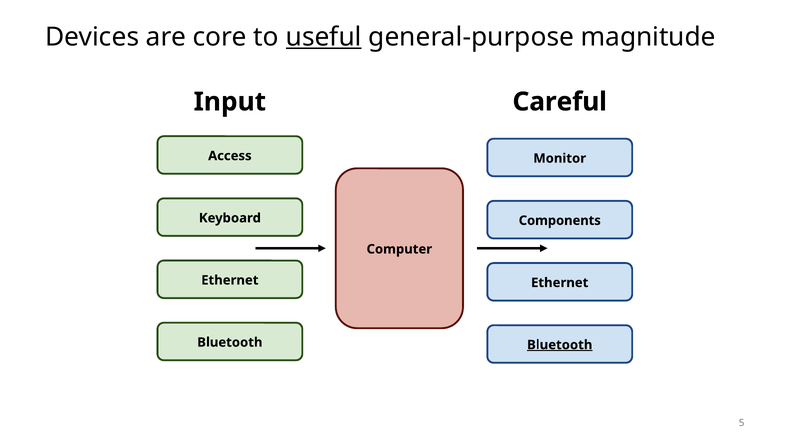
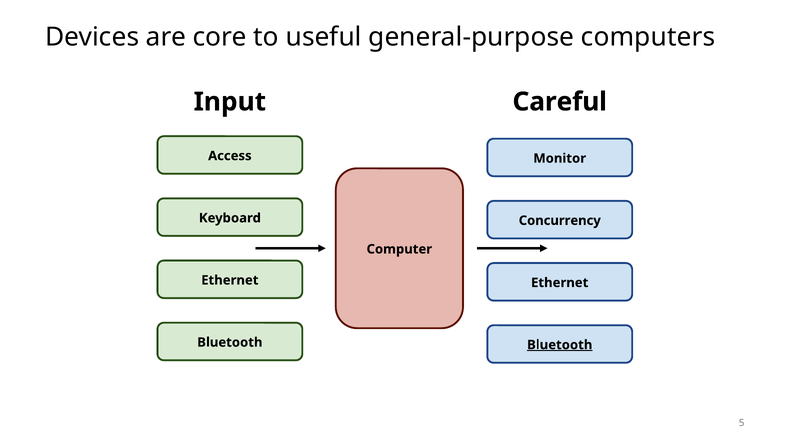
useful underline: present -> none
magnitude: magnitude -> computers
Components: Components -> Concurrency
